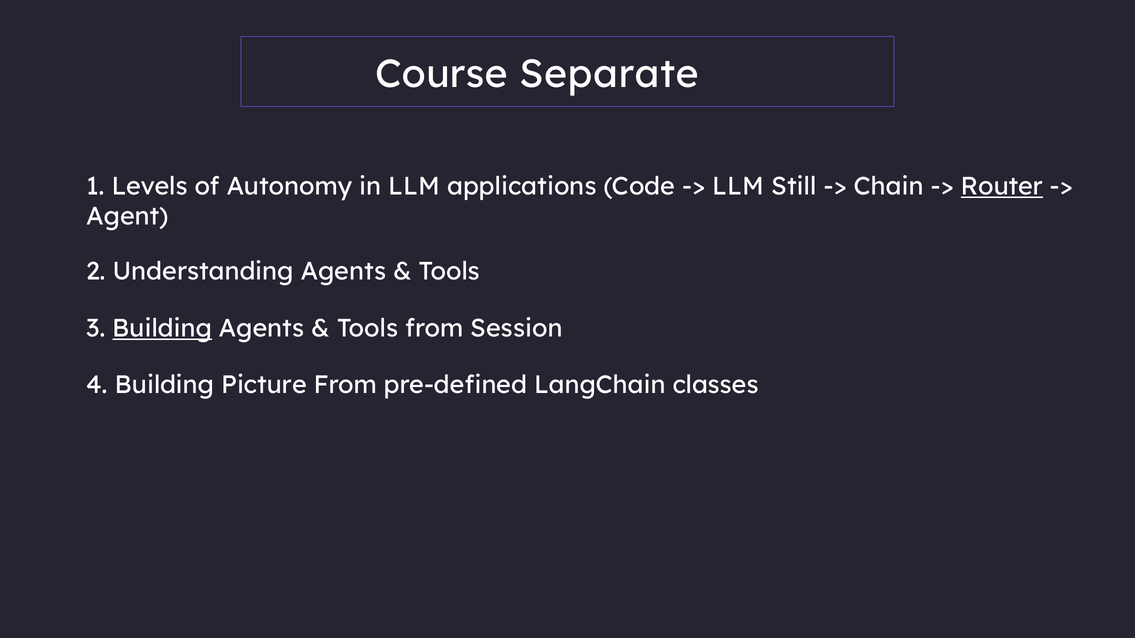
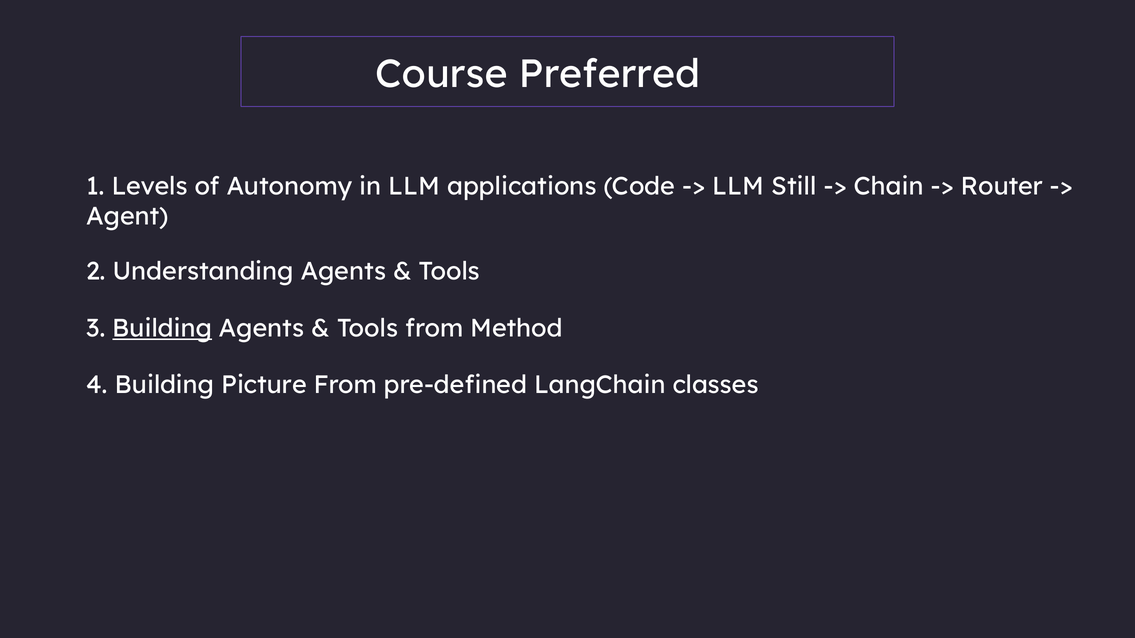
Separate: Separate -> Preferred
Router underline: present -> none
Session: Session -> Method
